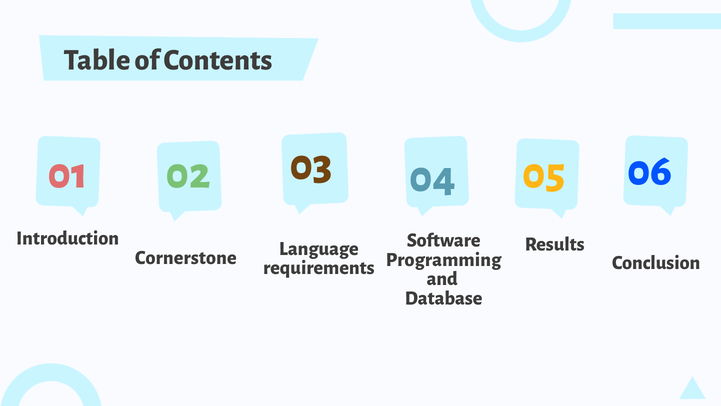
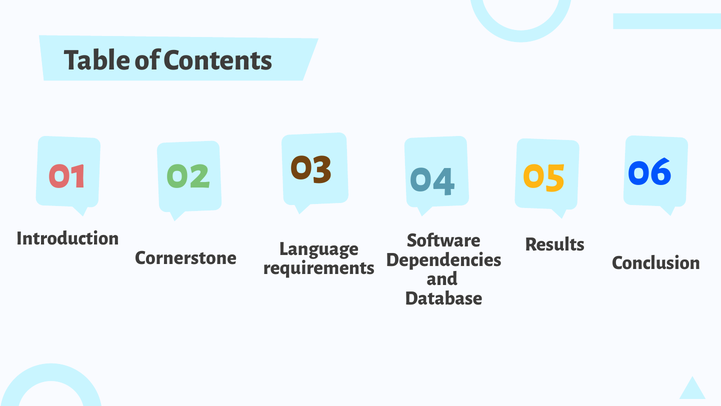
Programming: Programming -> Dependencies
